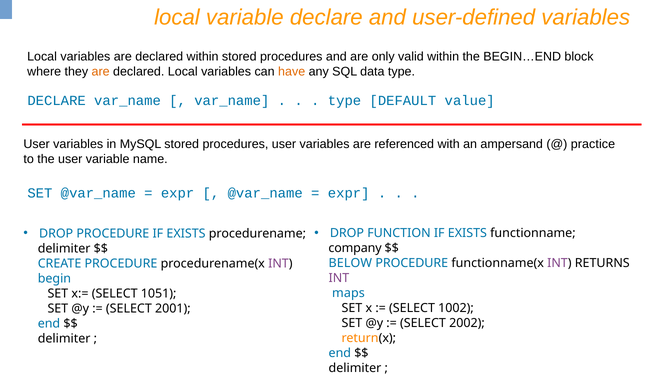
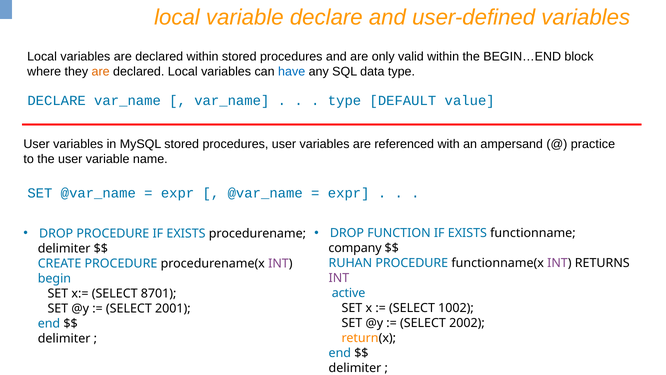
have colour: orange -> blue
BELOW: BELOW -> RUHAN
maps: maps -> active
1051: 1051 -> 8701
